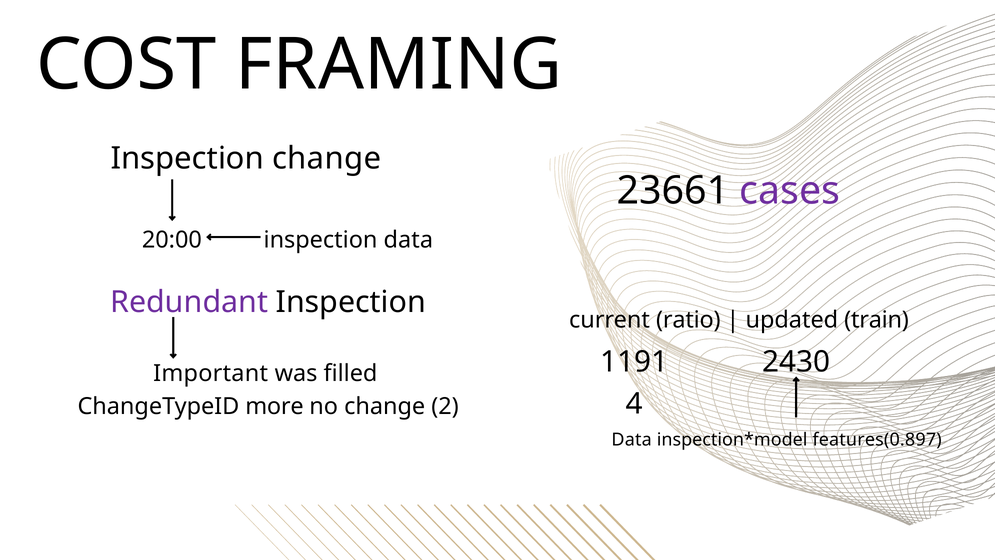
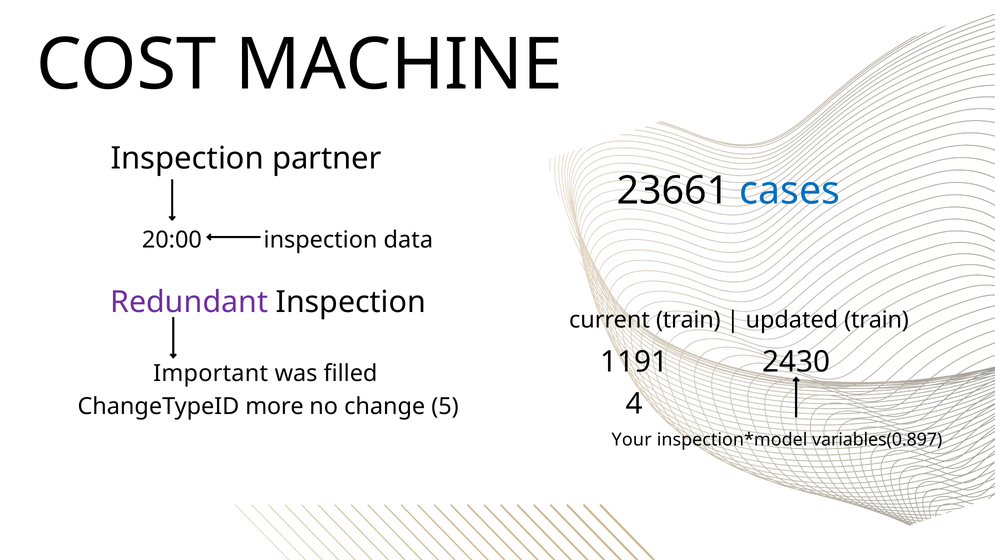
FRAMING: FRAMING -> MACHINE
Inspection change: change -> partner
cases colour: purple -> blue
current ratio: ratio -> train
2: 2 -> 5
Data at (632, 439): Data -> Your
features(0.897: features(0.897 -> variables(0.897
